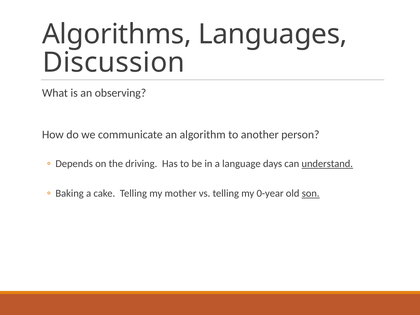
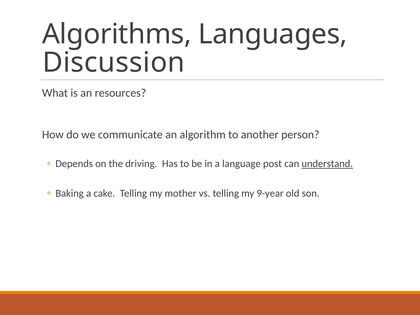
observing: observing -> resources
days: days -> post
0-year: 0-year -> 9-year
son underline: present -> none
